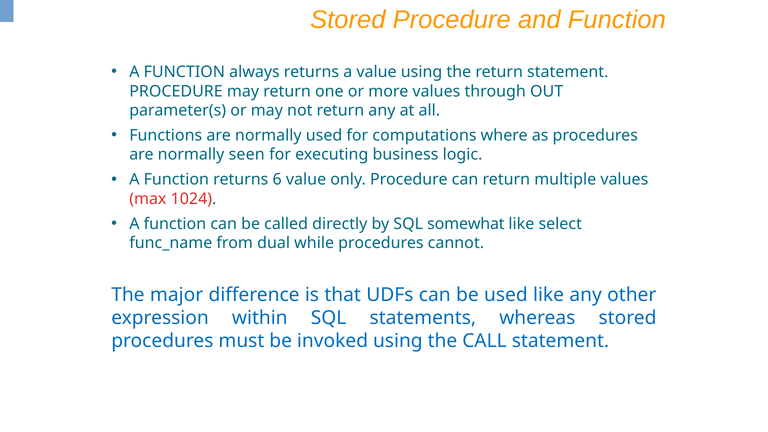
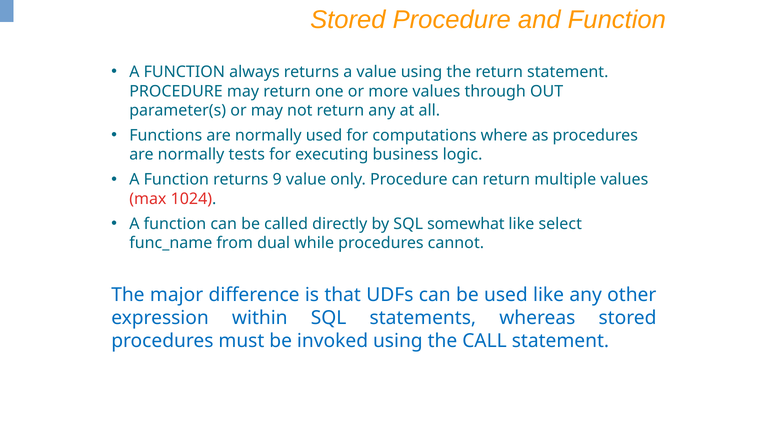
seen: seen -> tests
6: 6 -> 9
